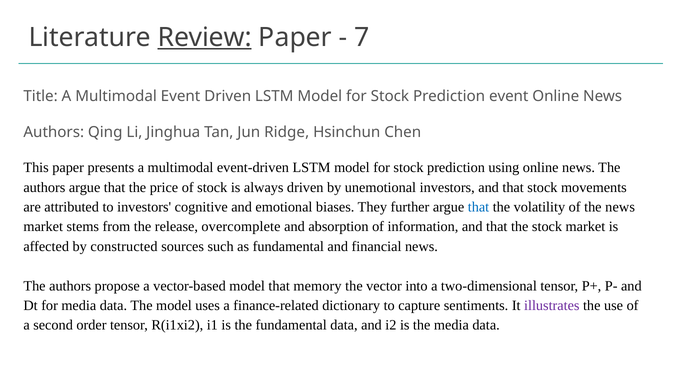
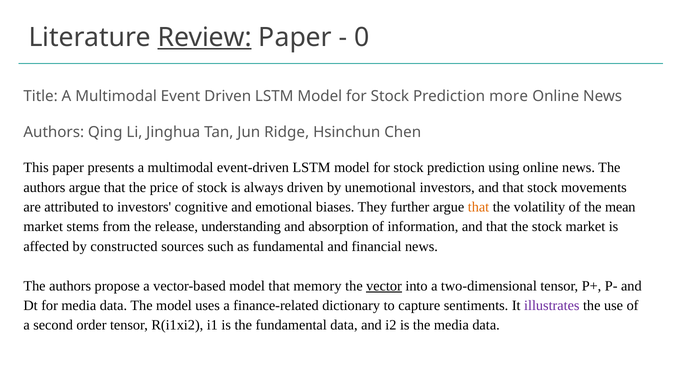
7: 7 -> 0
Prediction event: event -> more
that at (478, 207) colour: blue -> orange
the news: news -> mean
overcomplete: overcomplete -> understanding
vector underline: none -> present
